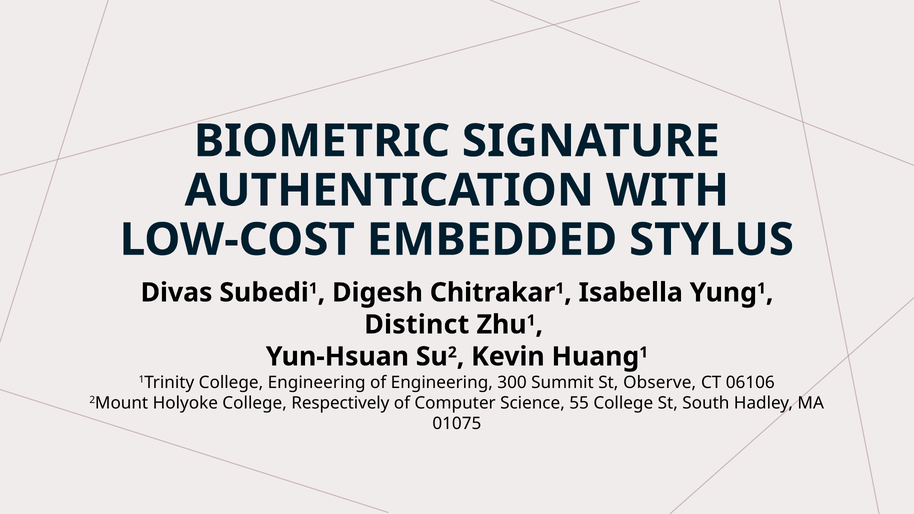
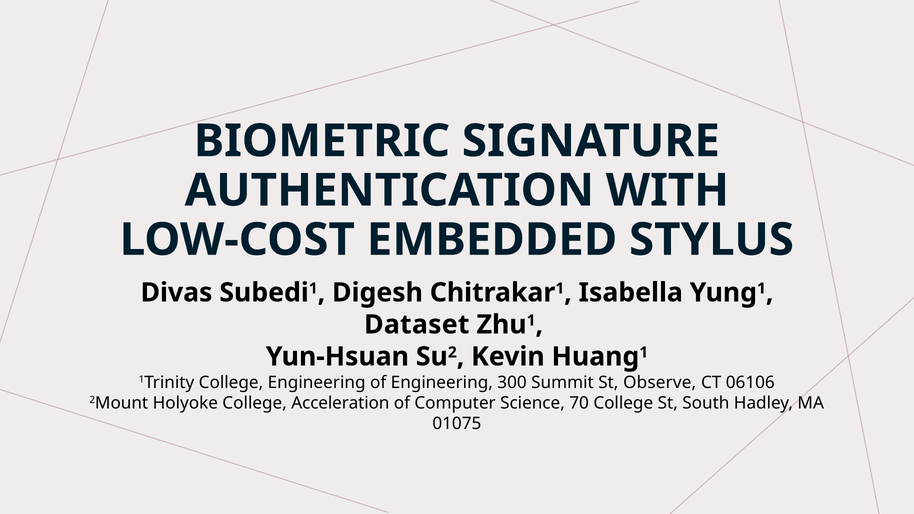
Distinct: Distinct -> Dataset
Respectively: Respectively -> Acceleration
55: 55 -> 70
